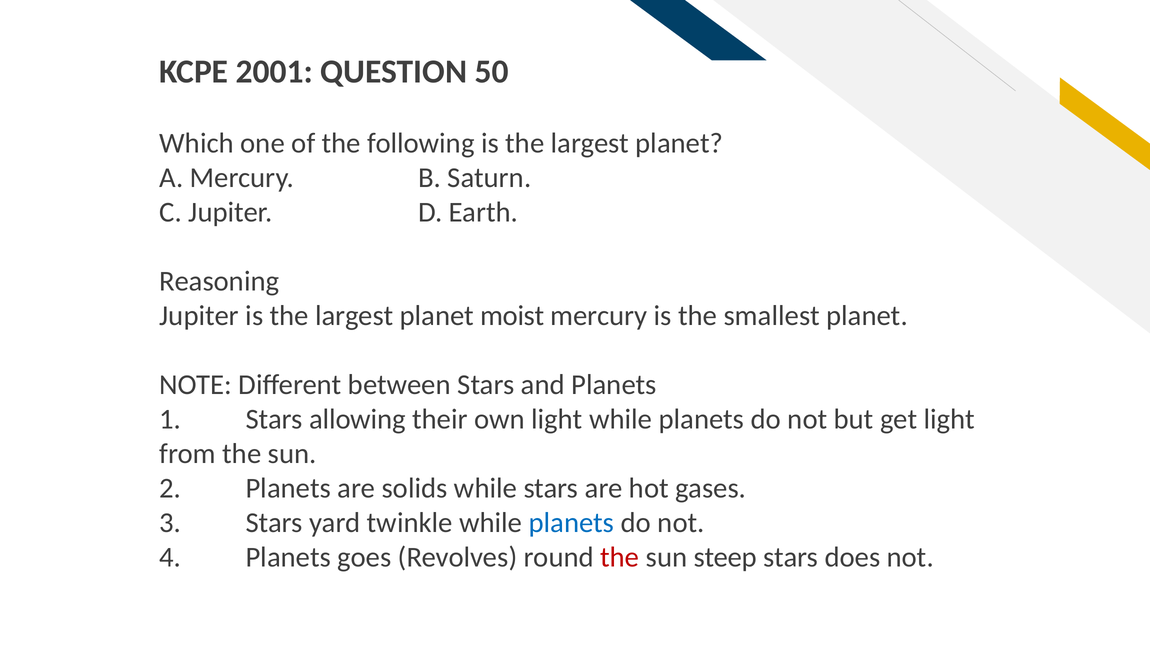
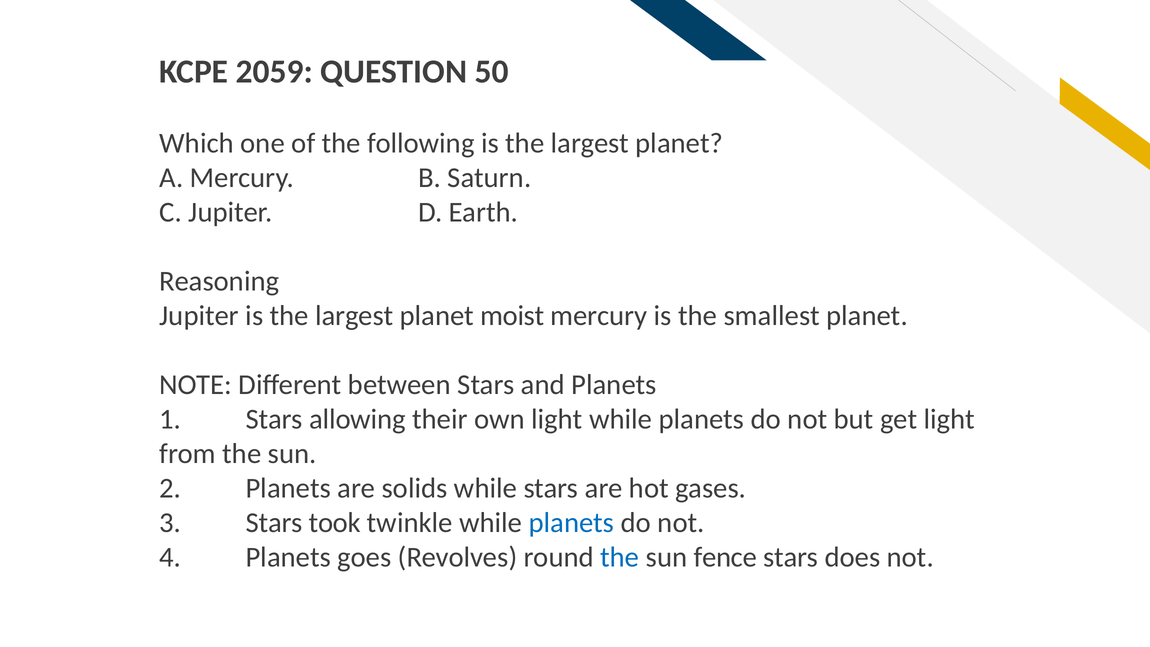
2001: 2001 -> 2059
yard: yard -> took
the at (620, 557) colour: red -> blue
steep: steep -> fence
